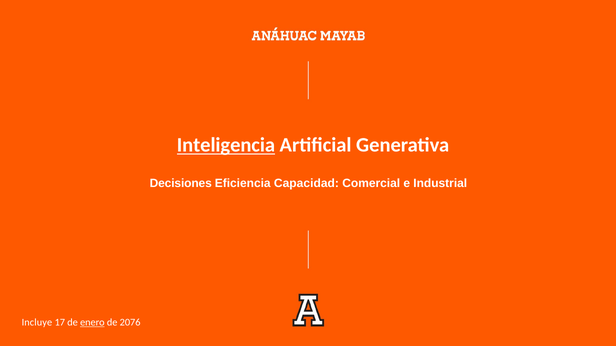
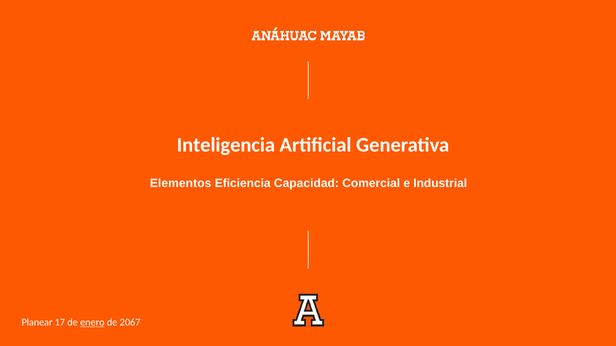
Inteligencia underline: present -> none
Decisiones: Decisiones -> Elementos
Incluye: Incluye -> Planear
2076: 2076 -> 2067
